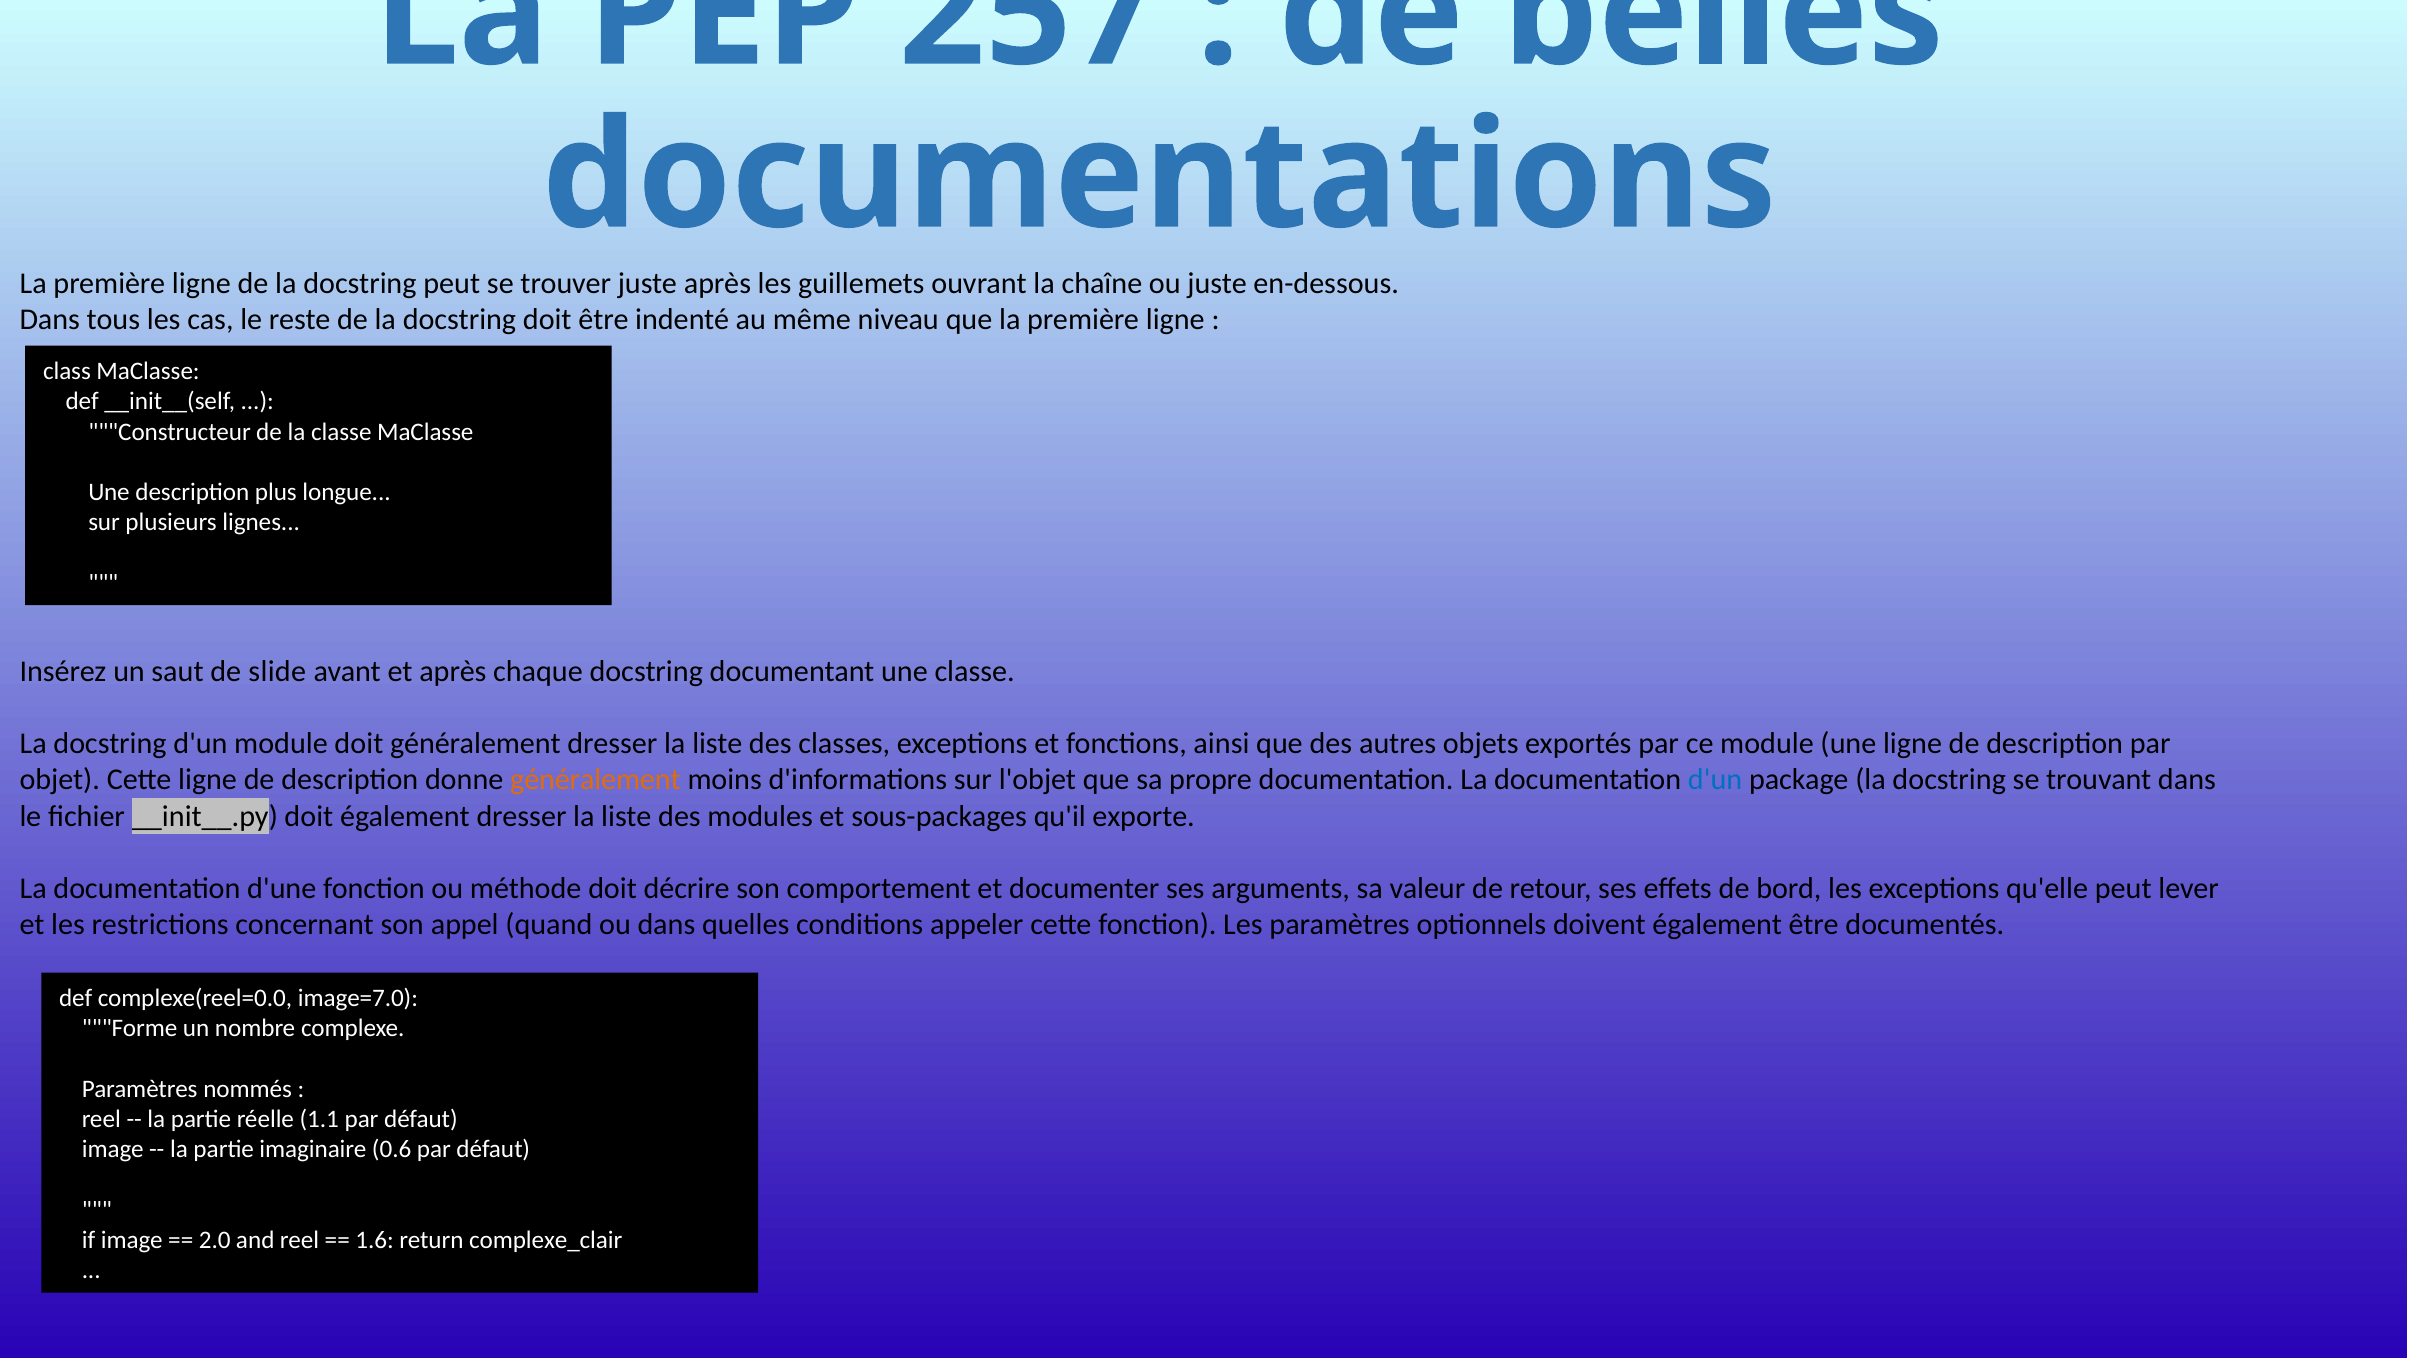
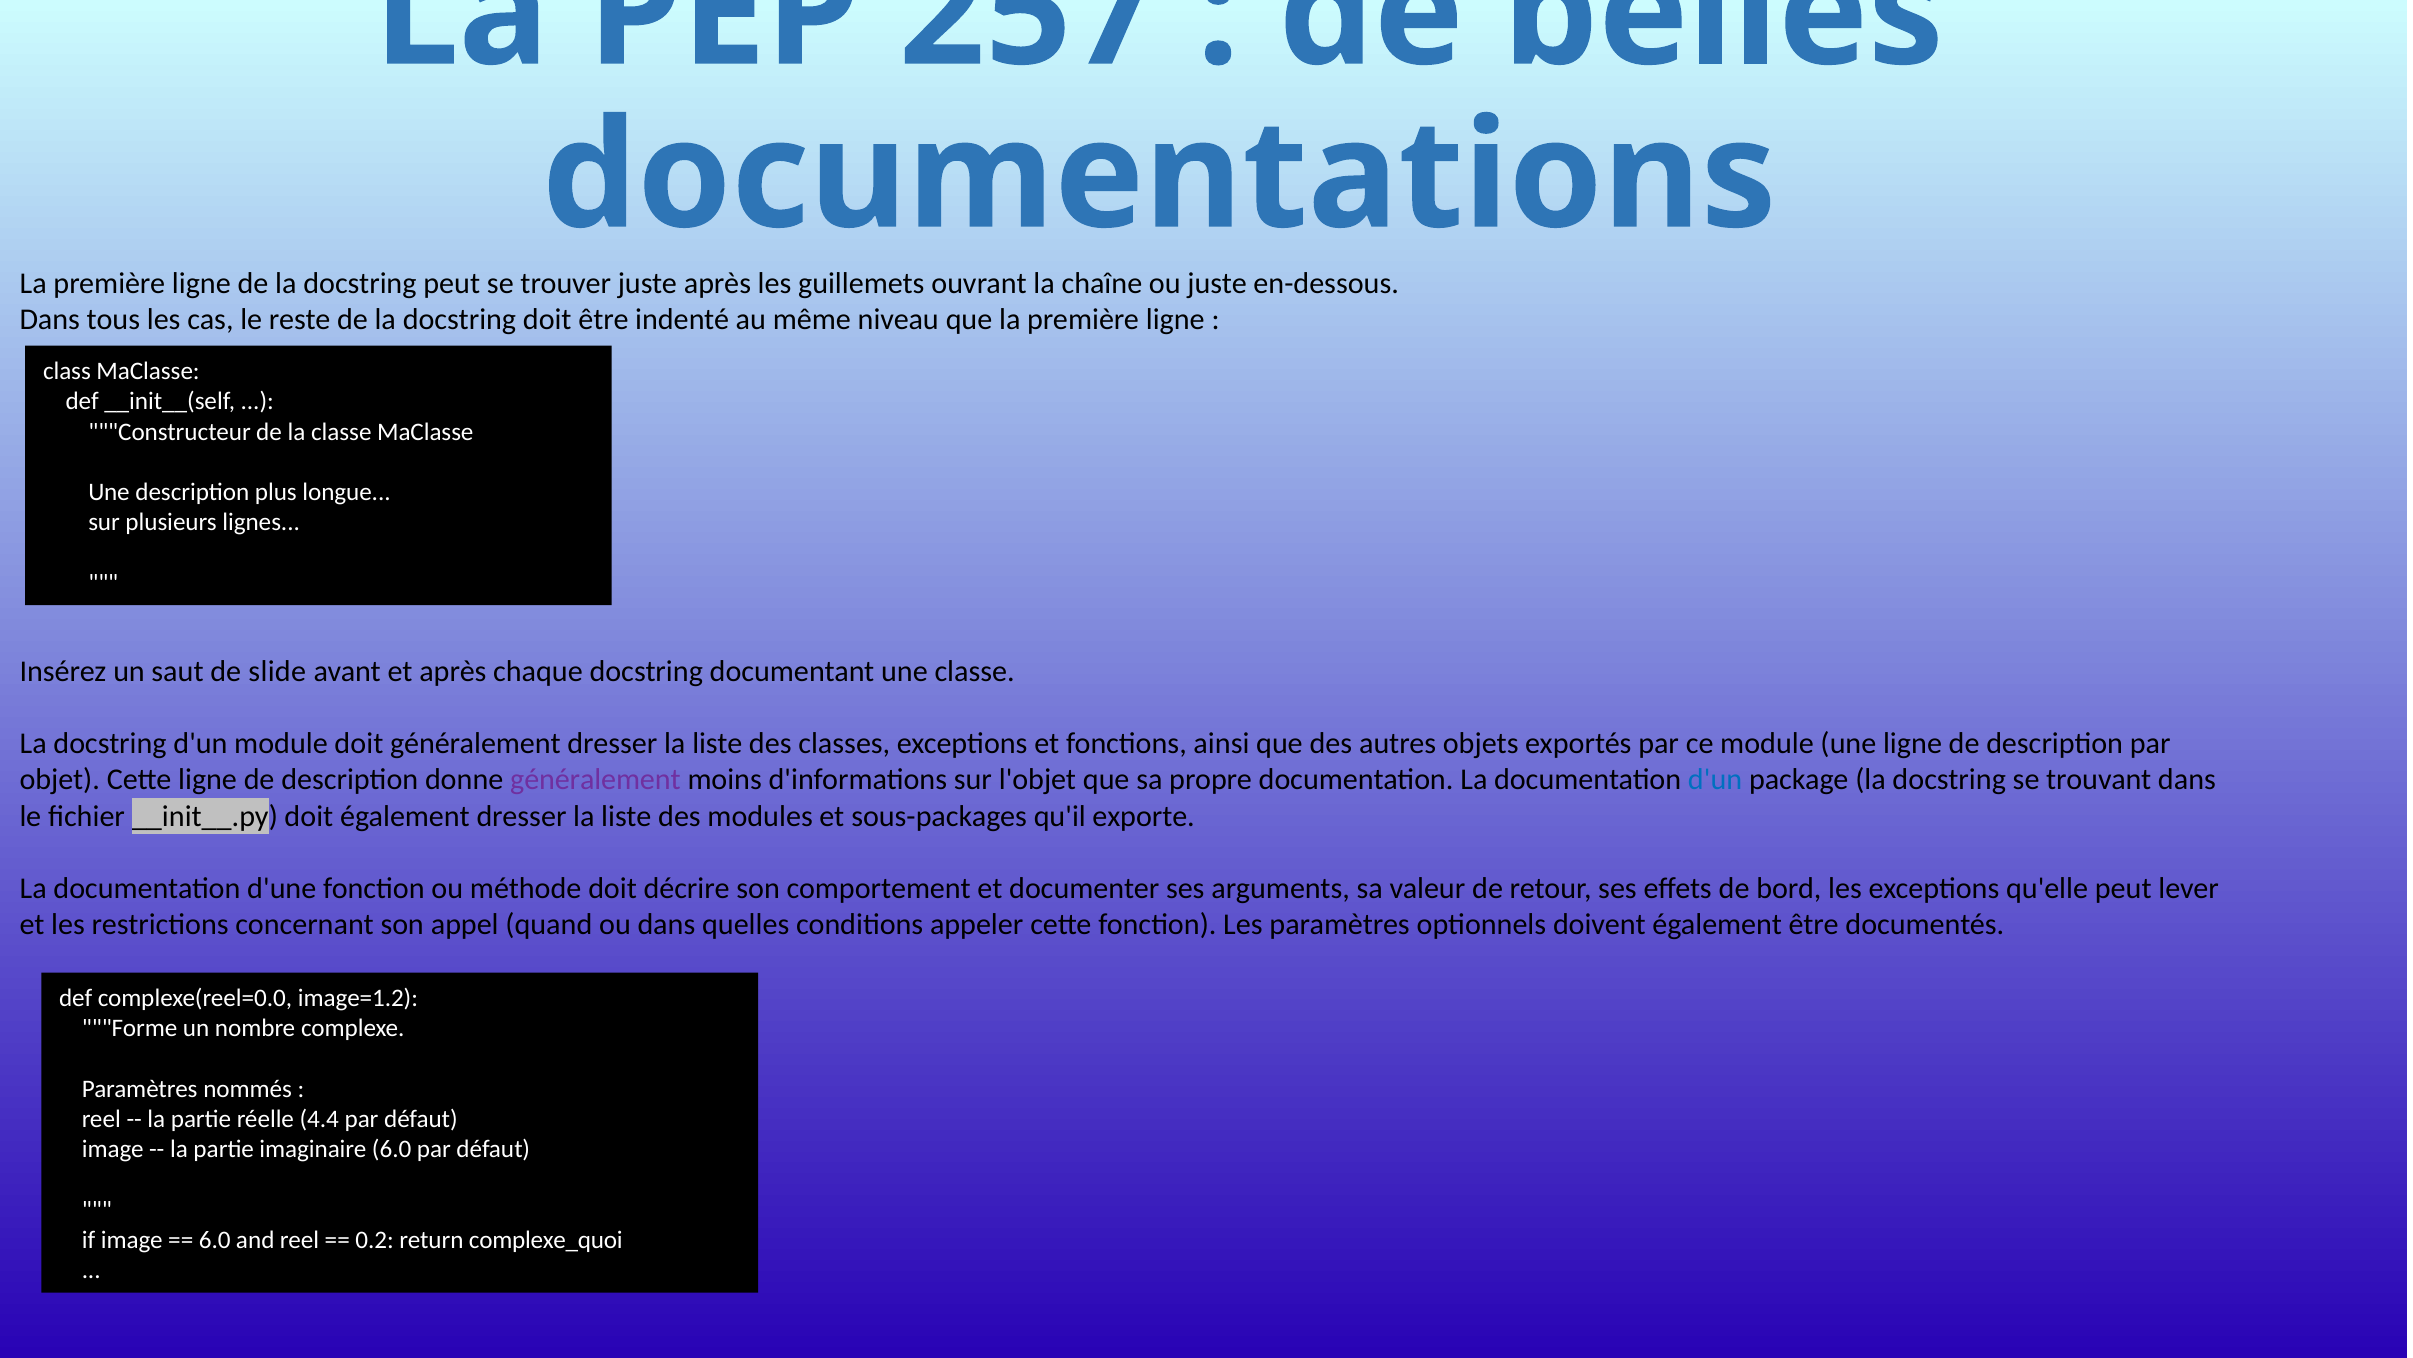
généralement at (595, 780) colour: orange -> purple
image=7.0: image=7.0 -> image=1.2
1.1: 1.1 -> 4.4
imaginaire 0.6: 0.6 -> 6.0
2.0 at (215, 1240): 2.0 -> 6.0
1.6: 1.6 -> 0.2
complexe_clair: complexe_clair -> complexe_quoi
